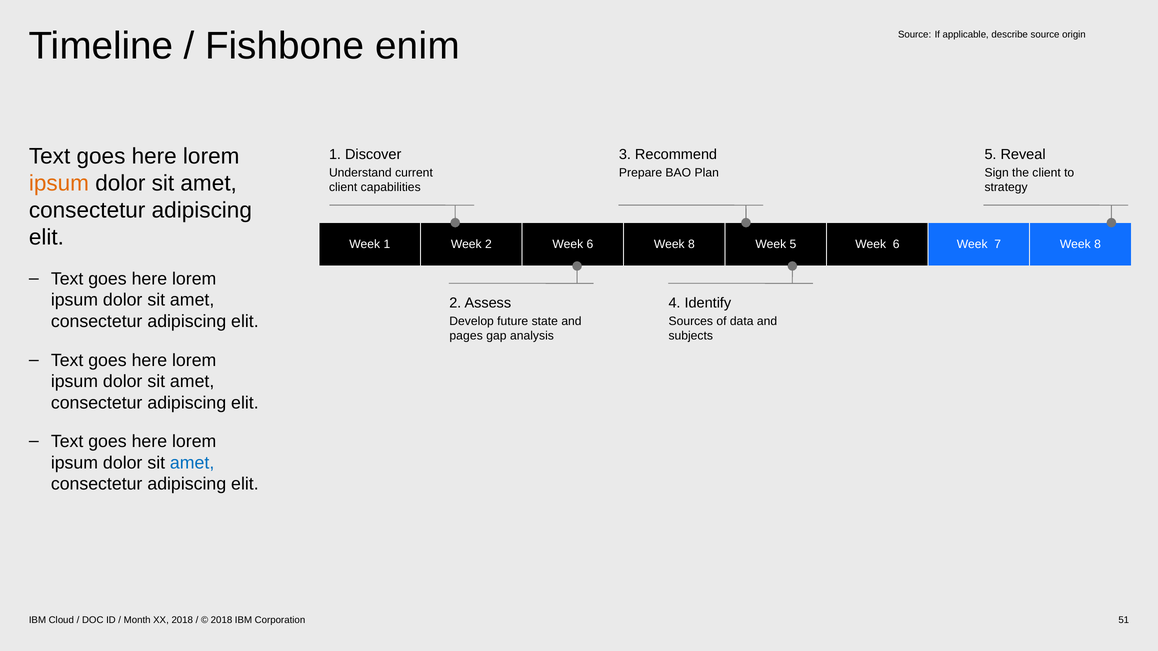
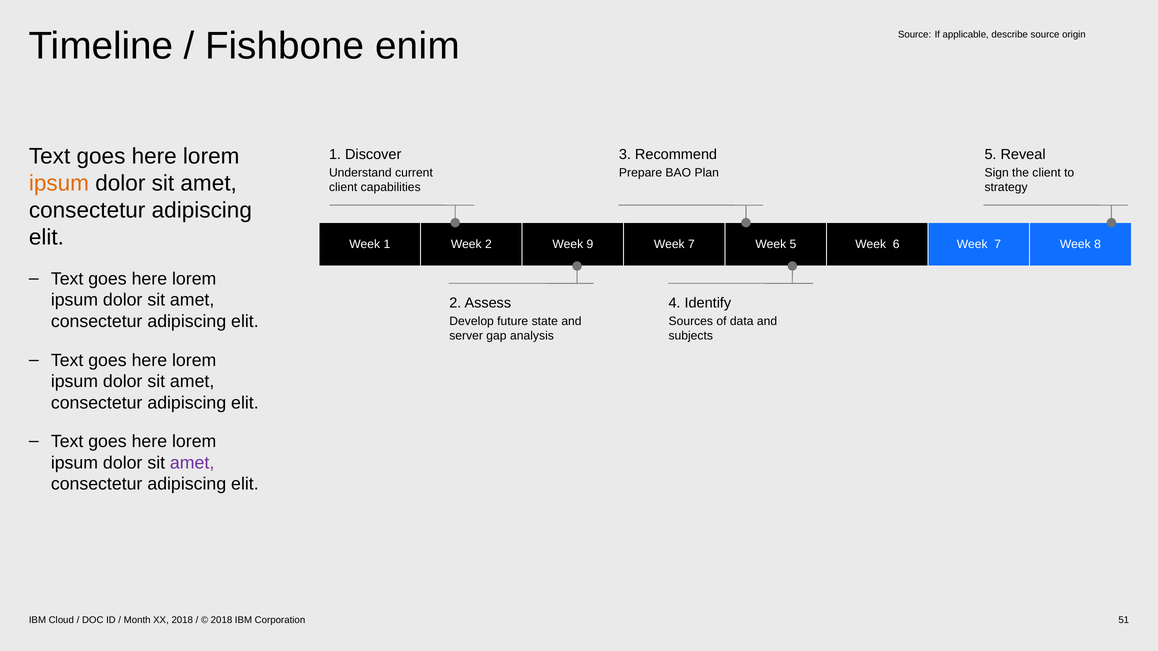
2 Week 6: 6 -> 9
8 at (691, 244): 8 -> 7
pages: pages -> server
amet at (192, 463) colour: blue -> purple
